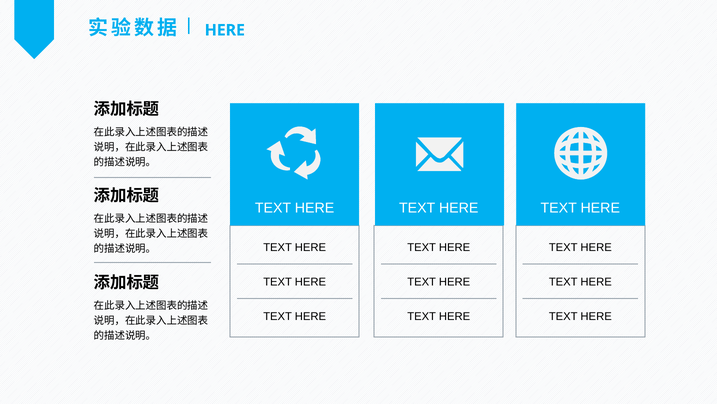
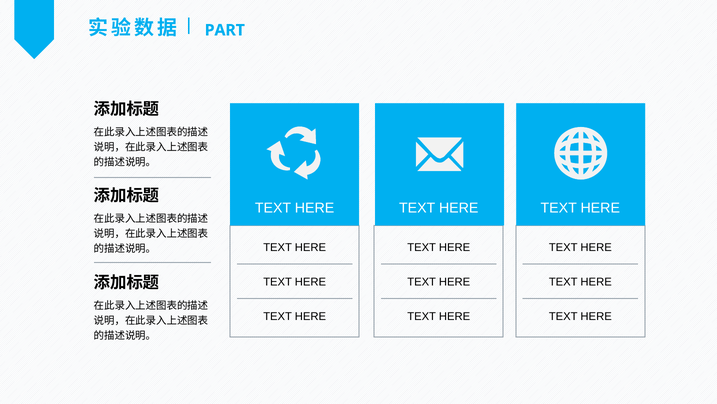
HERE at (225, 30): HERE -> PART
